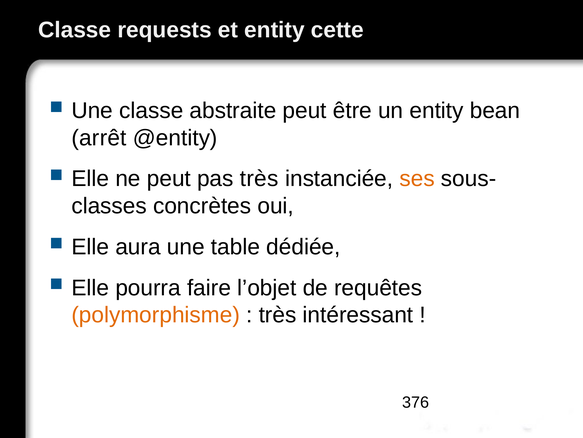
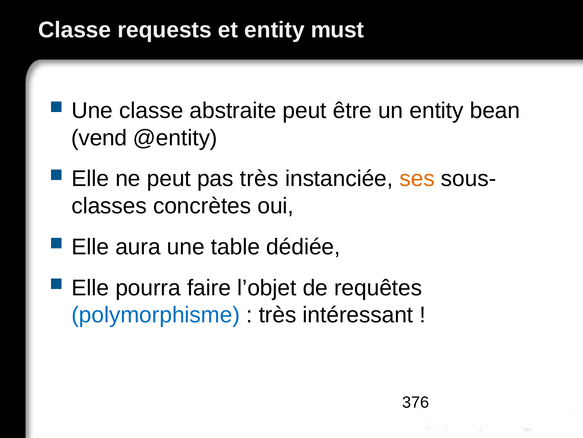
cette: cette -> must
arrêt: arrêt -> vend
polymorphisme colour: orange -> blue
